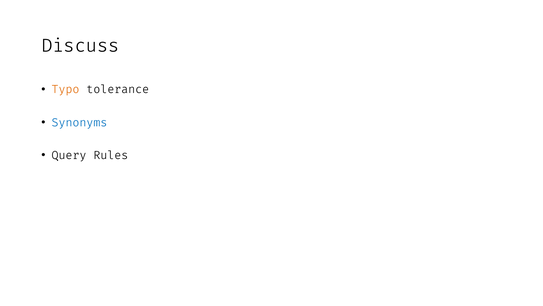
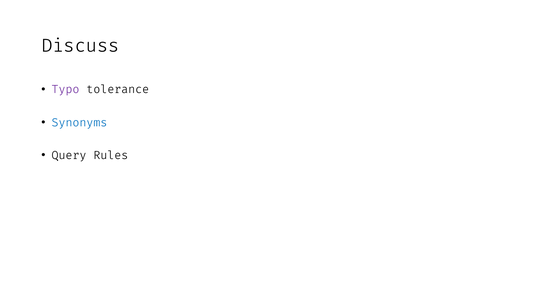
Typo colour: orange -> purple
